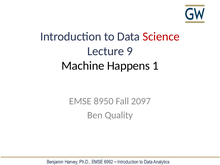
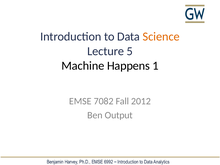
Science colour: red -> orange
9: 9 -> 5
8950: 8950 -> 7082
2097: 2097 -> 2012
Quality: Quality -> Output
